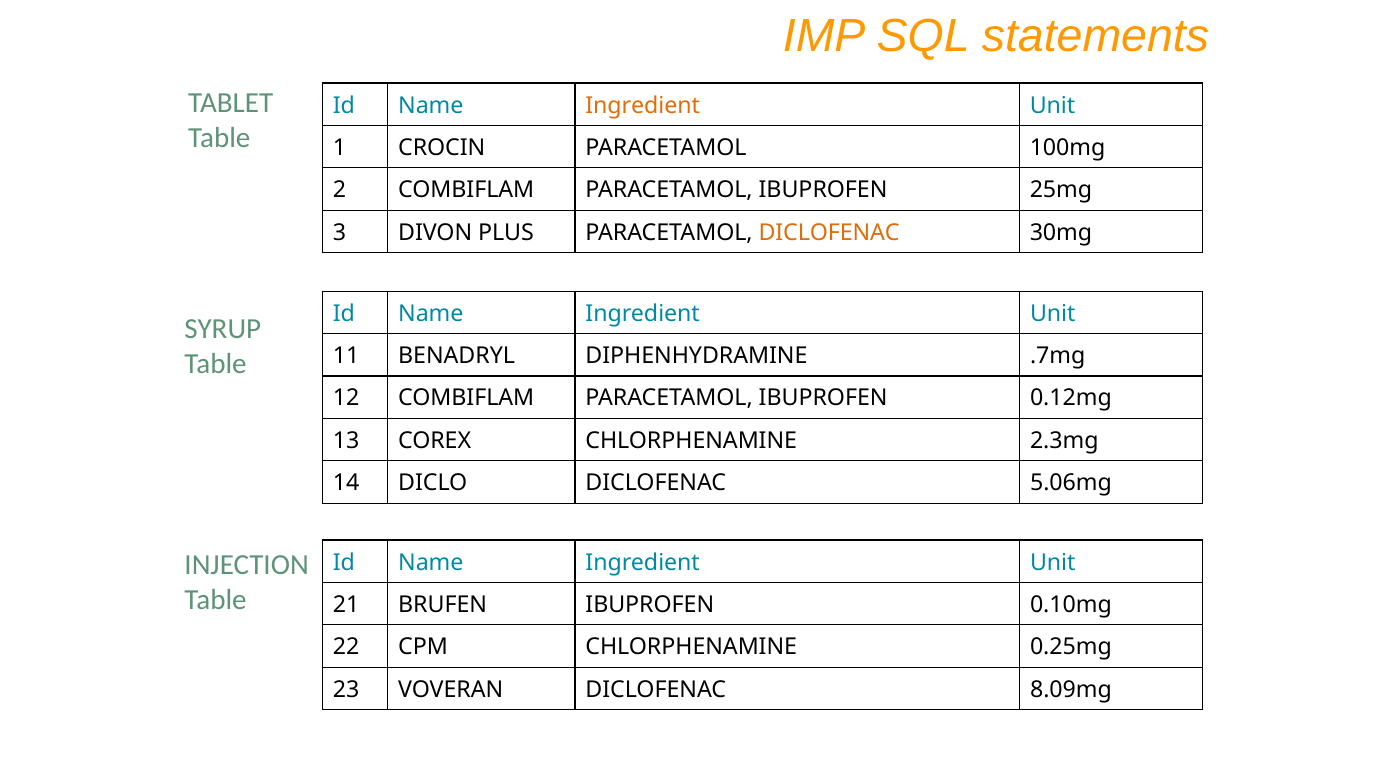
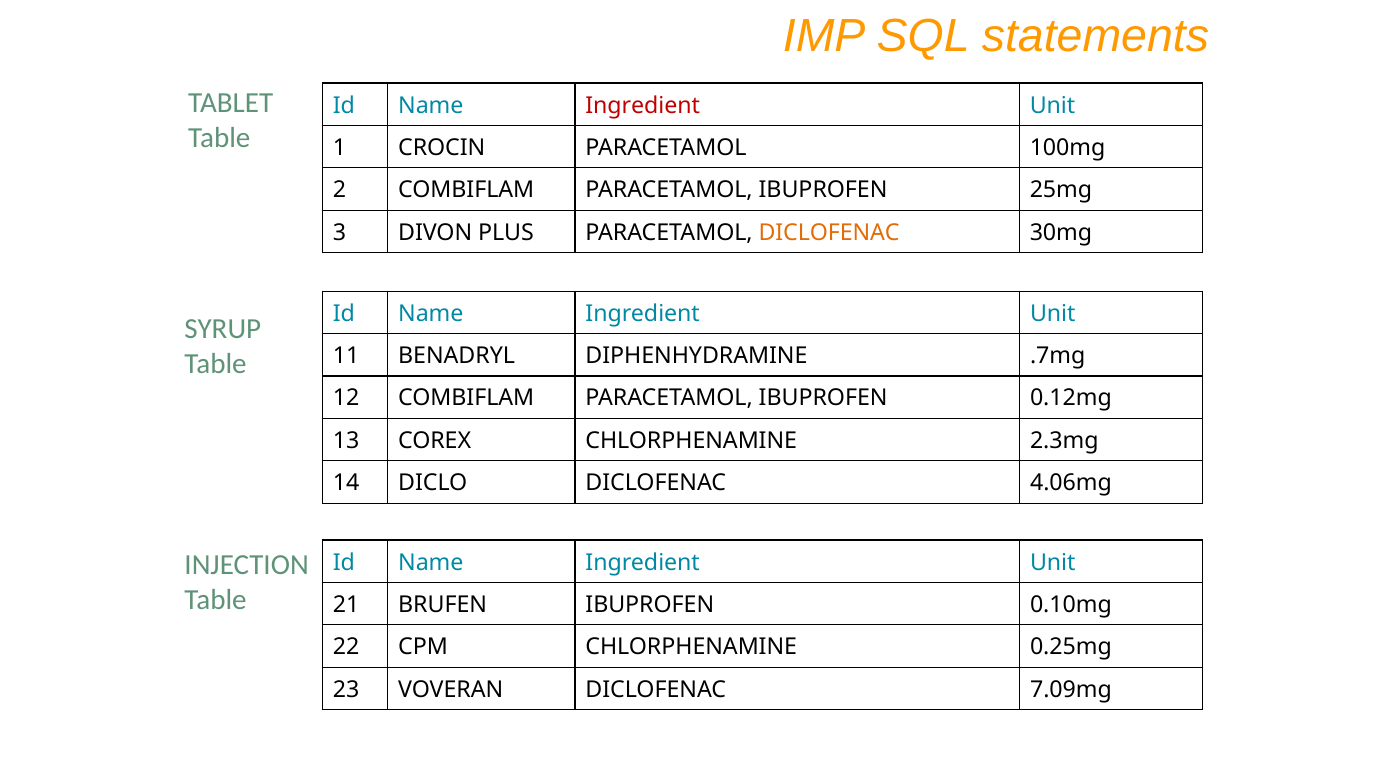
Ingredient at (643, 105) colour: orange -> red
5.06mg: 5.06mg -> 4.06mg
8.09mg: 8.09mg -> 7.09mg
